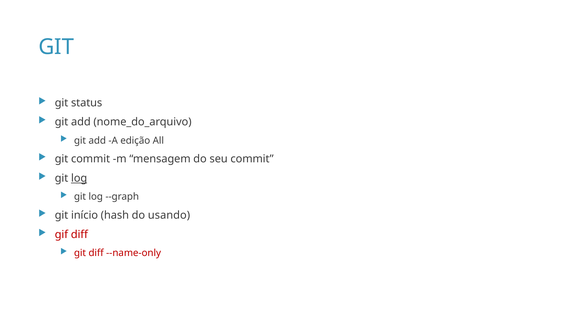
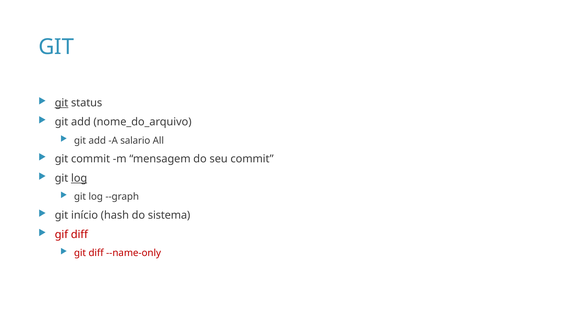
git at (62, 103) underline: none -> present
edição: edição -> salario
usando: usando -> sistema
